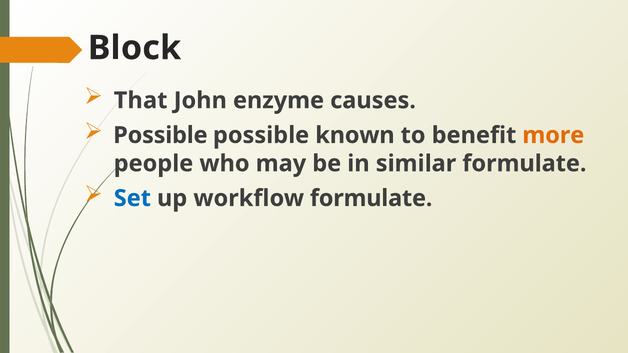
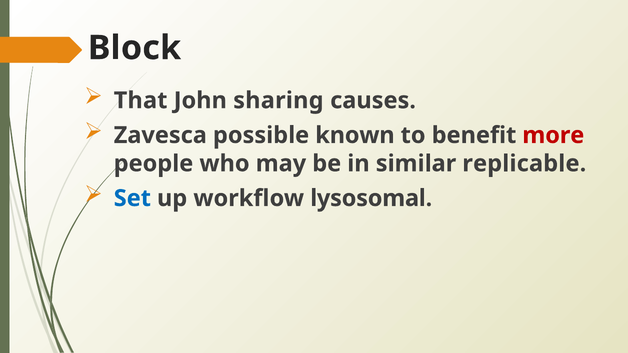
enzyme: enzyme -> sharing
Possible at (160, 135): Possible -> Zavesca
more colour: orange -> red
similar formulate: formulate -> replicable
workflow formulate: formulate -> lysosomal
